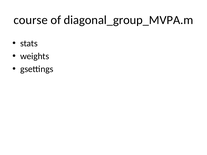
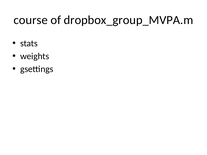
diagonal_group_MVPA.m: diagonal_group_MVPA.m -> dropbox_group_MVPA.m
